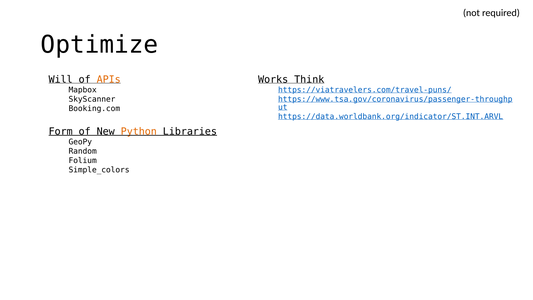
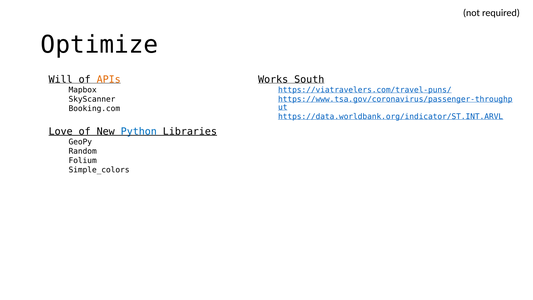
Think: Think -> South
Form: Form -> Love
Python colour: orange -> blue
